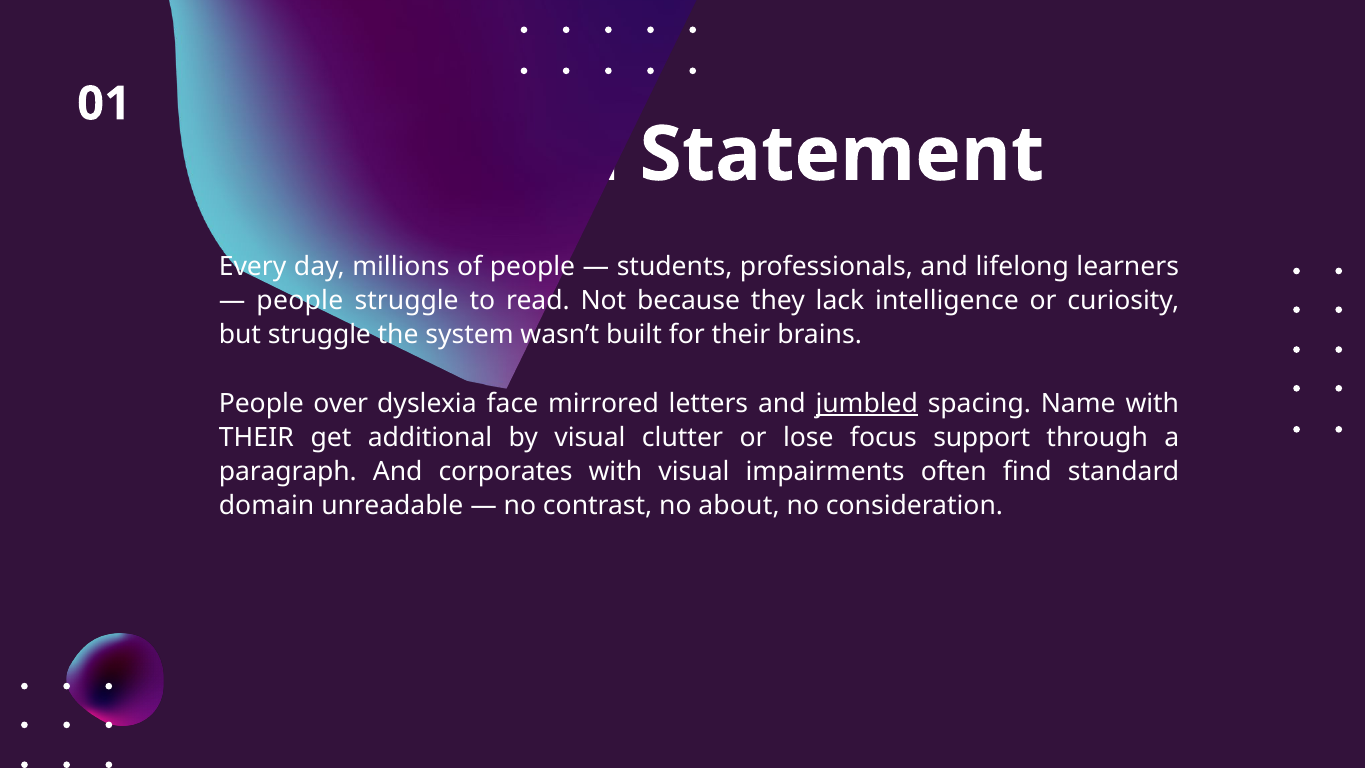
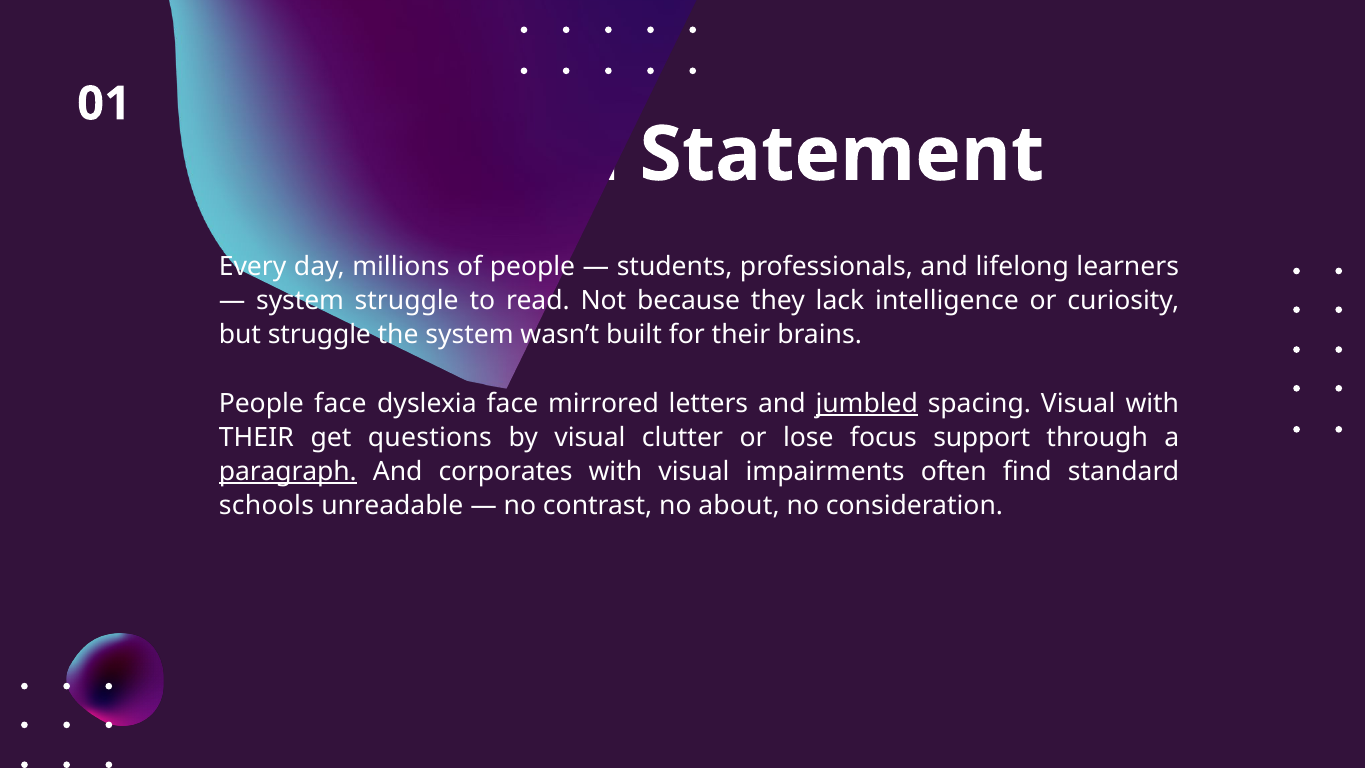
people at (300, 301): people -> system
People over: over -> face
spacing Name: Name -> Visual
additional: additional -> questions
paragraph underline: none -> present
domain: domain -> schools
